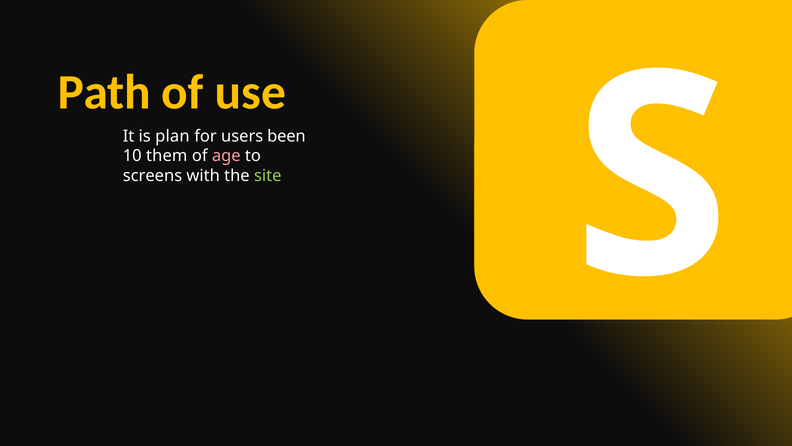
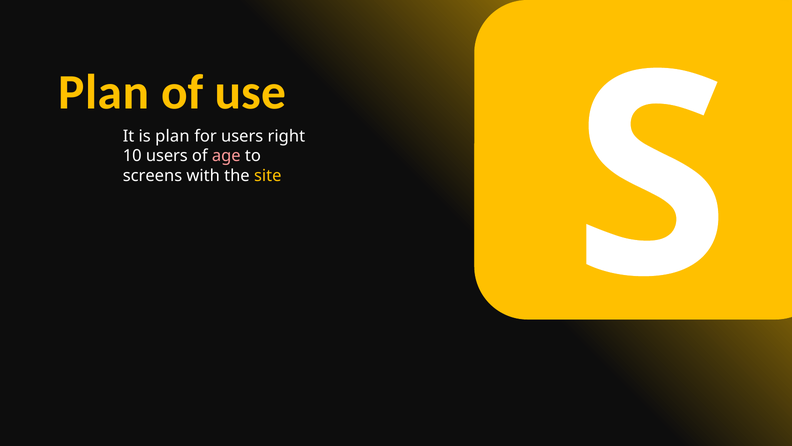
Path at (104, 92): Path -> Plan
been: been -> right
10 them: them -> users
site colour: light green -> yellow
